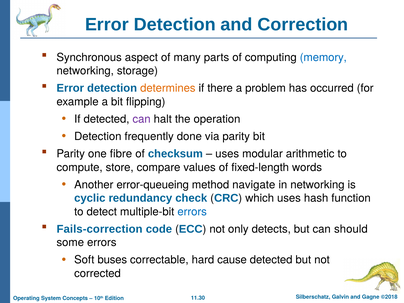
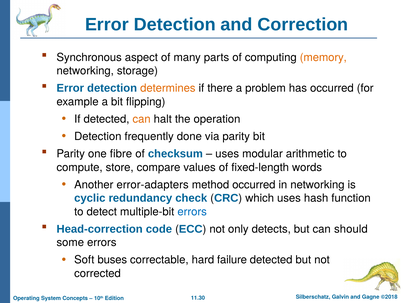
memory colour: blue -> orange
can at (142, 119) colour: purple -> orange
error-queueing: error-queueing -> error-adapters
method navigate: navigate -> occurred
Fails-correction: Fails-correction -> Head-correction
cause: cause -> failure
